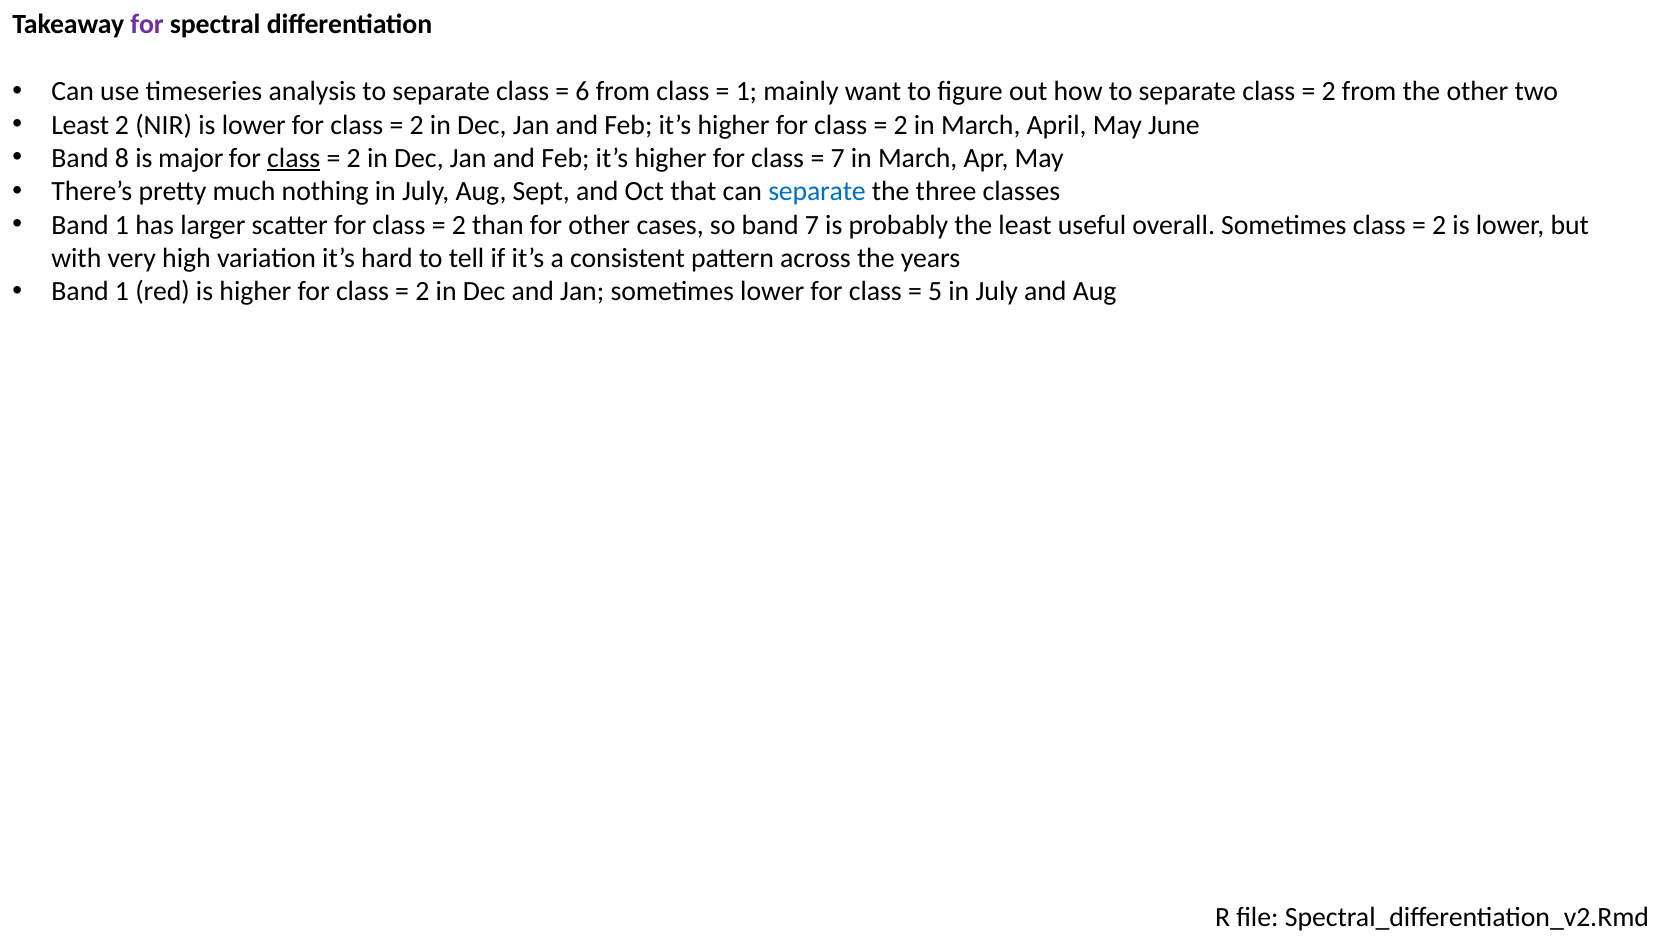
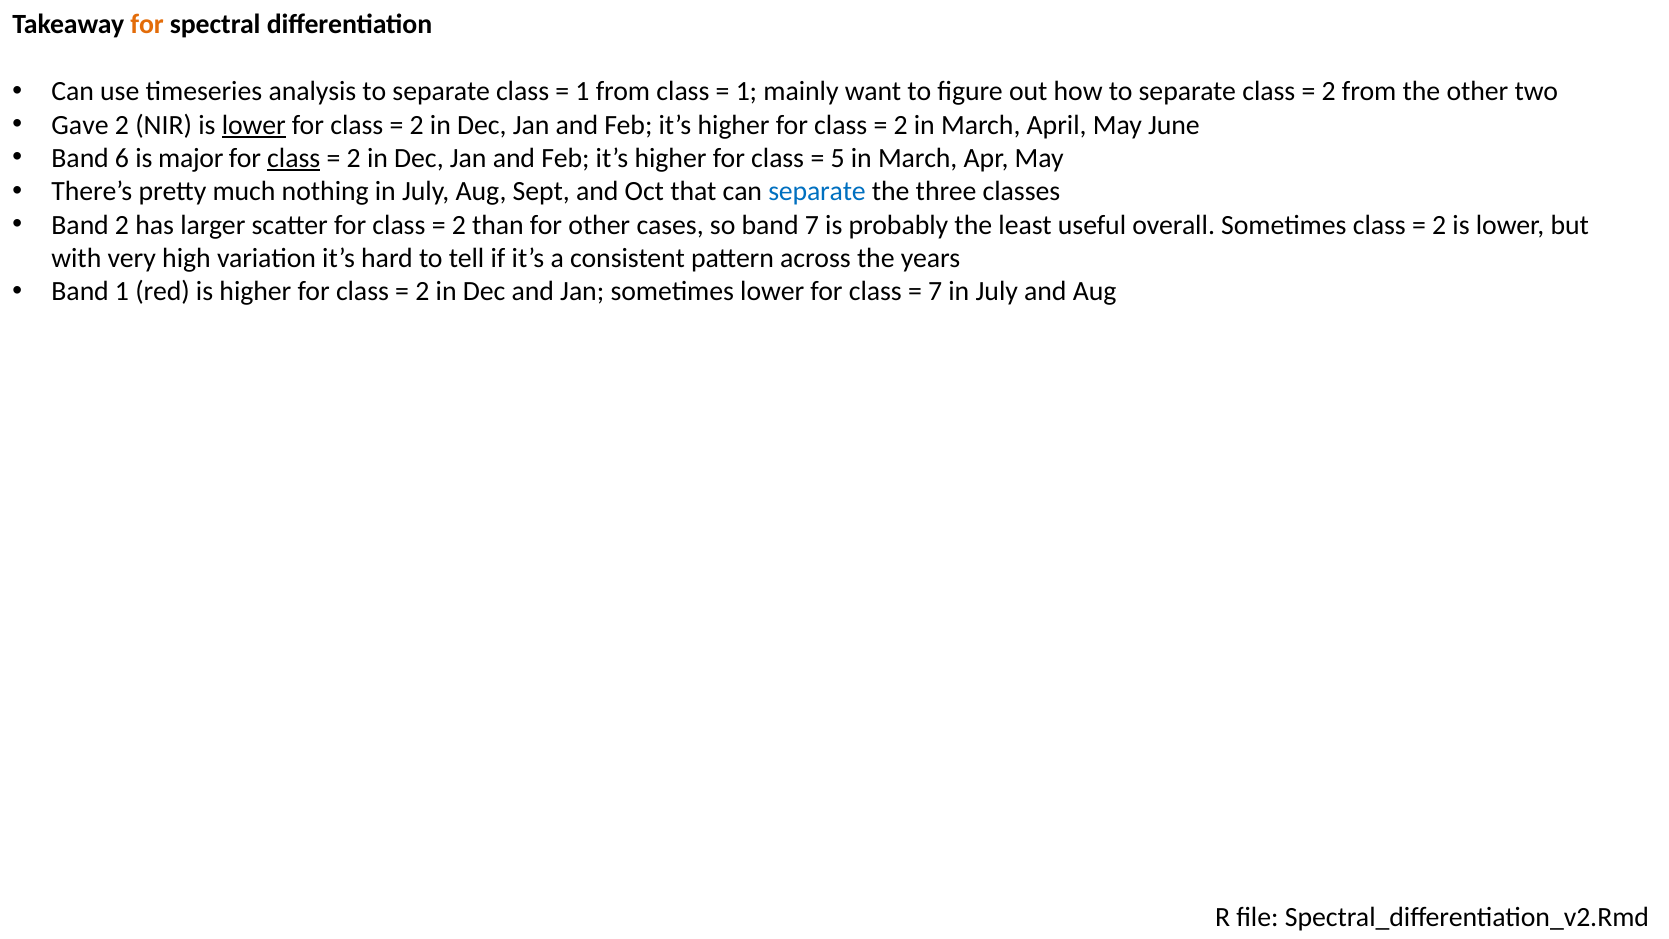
for at (147, 25) colour: purple -> orange
6 at (582, 92): 6 -> 1
Least at (80, 125): Least -> Gave
lower at (254, 125) underline: none -> present
8: 8 -> 6
7 at (838, 158): 7 -> 5
1 at (122, 225): 1 -> 2
5 at (935, 292): 5 -> 7
